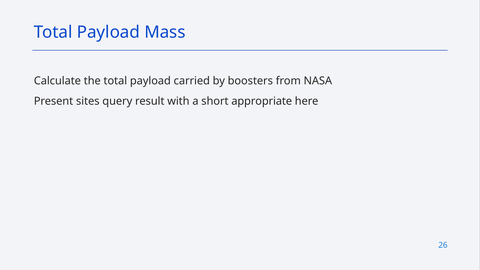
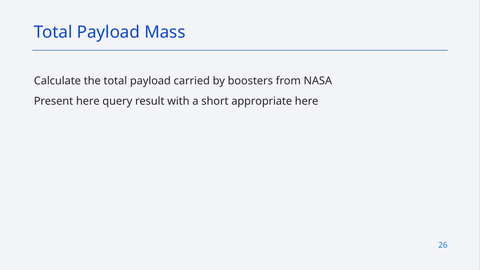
Present sites: sites -> here
